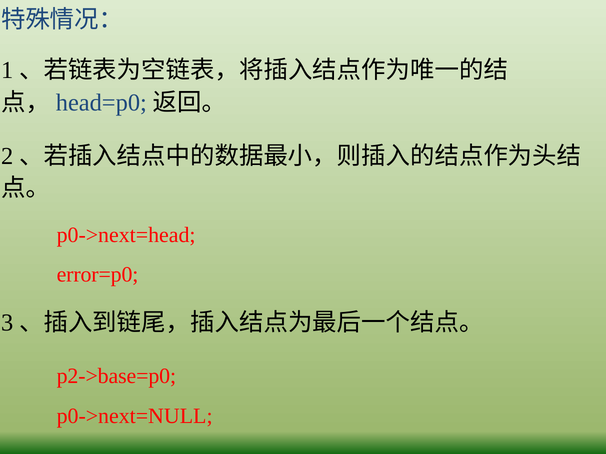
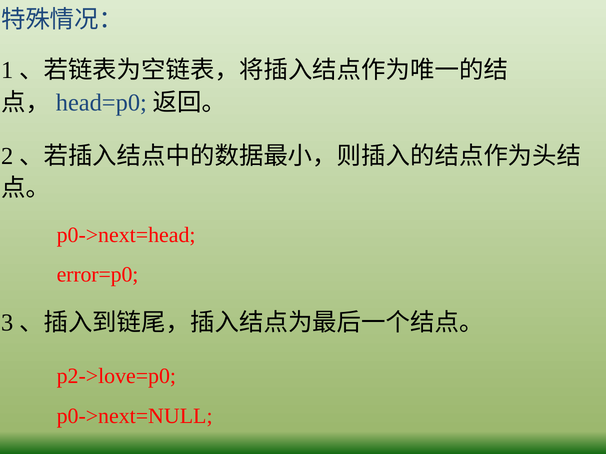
p2->base=p0: p2->base=p0 -> p2->love=p0
